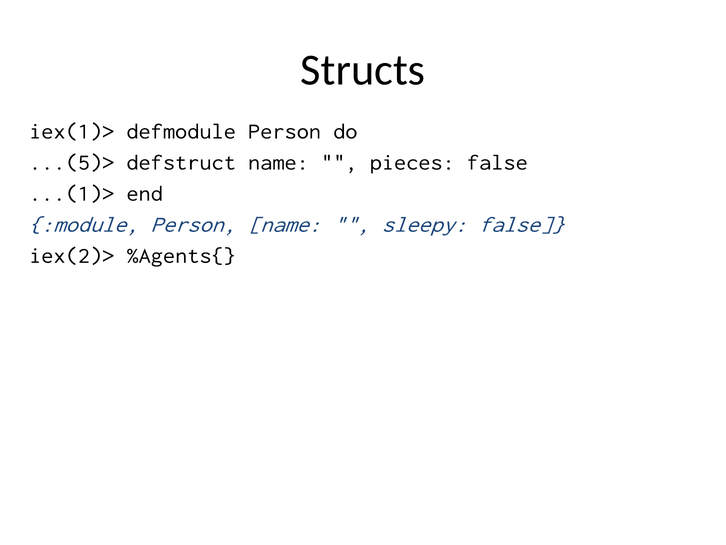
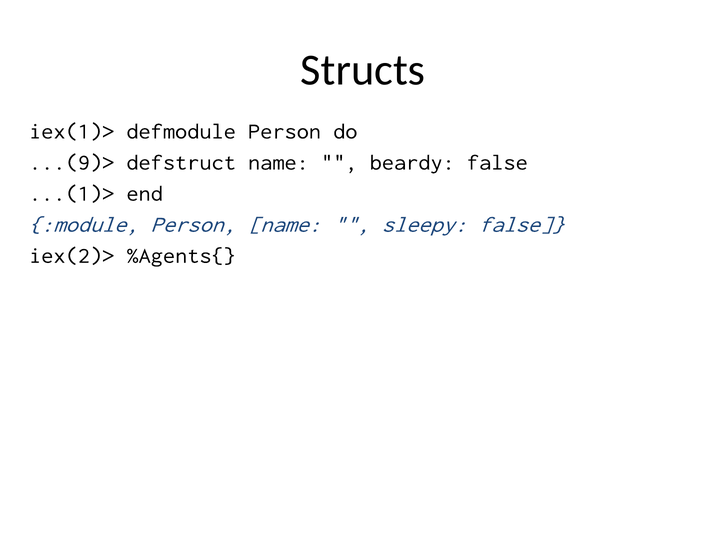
...(5)>: ...(5)> -> ...(9)>
pieces: pieces -> beardy
